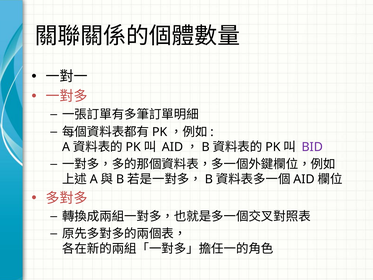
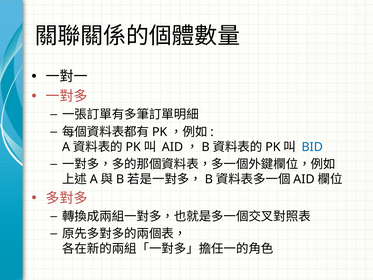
BID colour: purple -> blue
